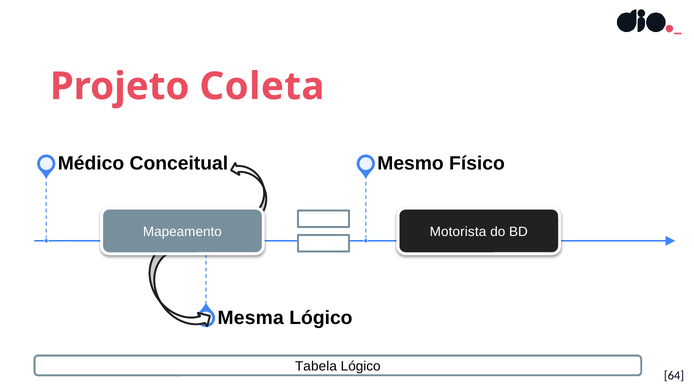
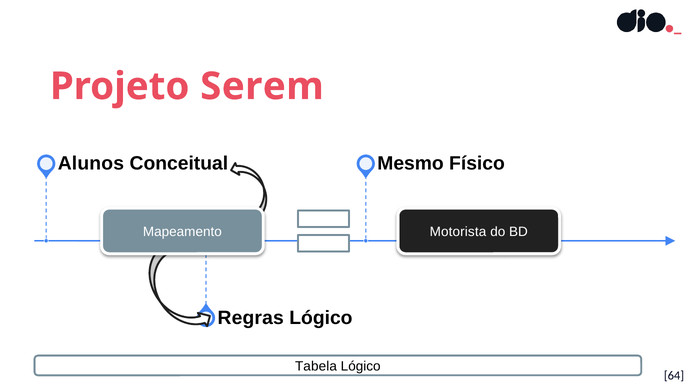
Coleta: Coleta -> Serem
Médico: Médico -> Alunos
Mesma: Mesma -> Regras
